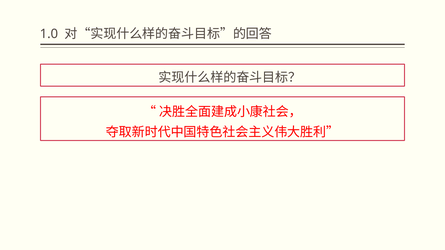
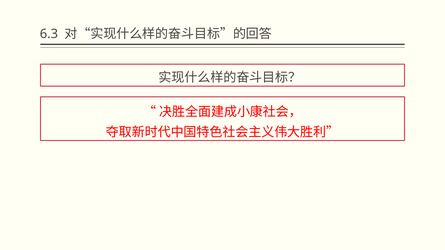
1.0: 1.0 -> 6.3
